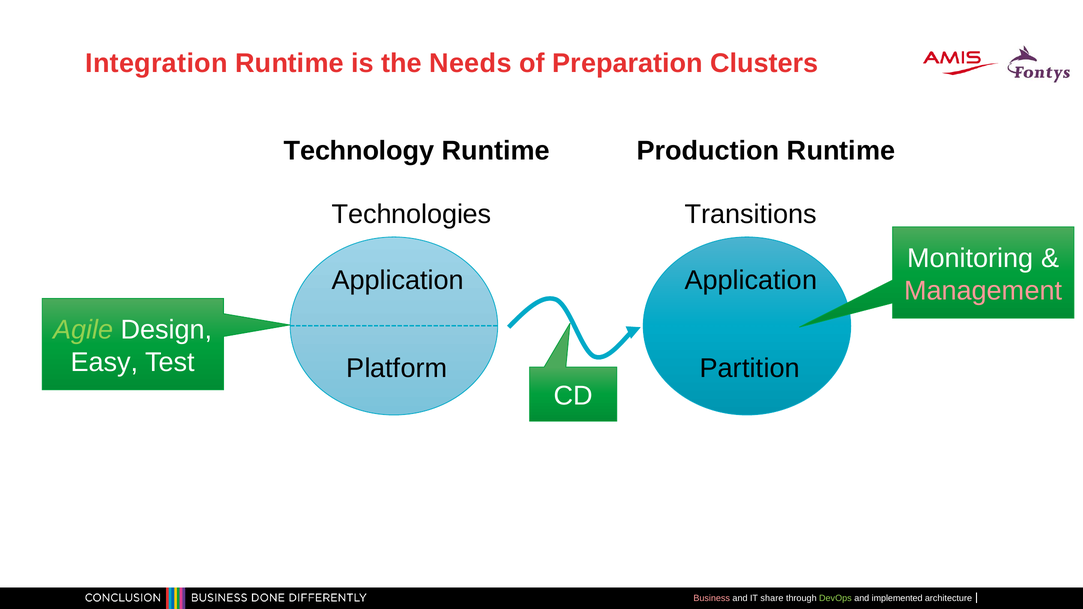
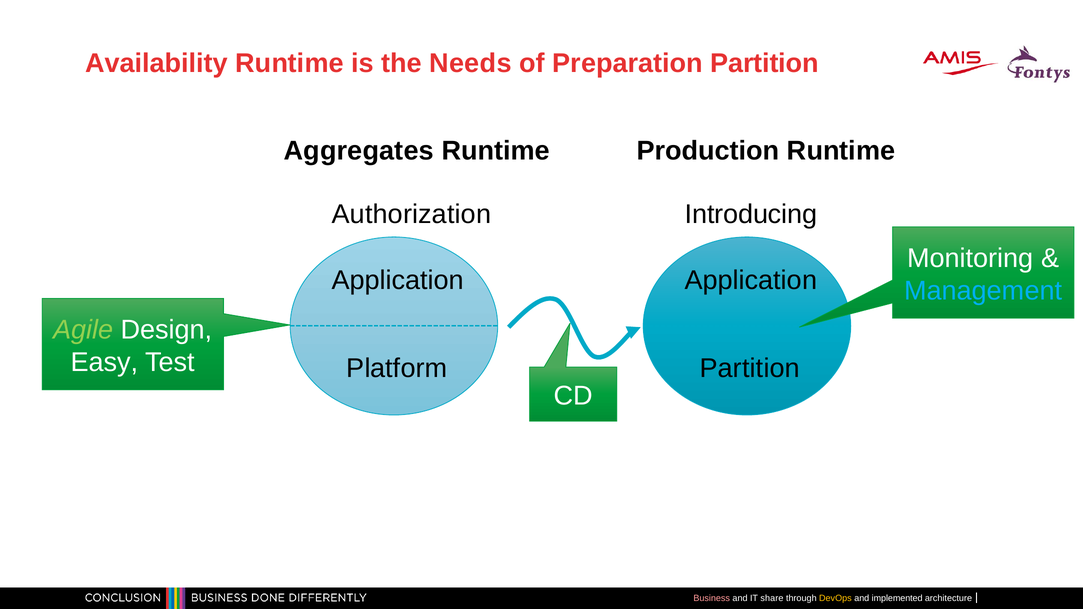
Integration: Integration -> Availability
Preparation Clusters: Clusters -> Partition
Technology: Technology -> Aggregates
Technologies: Technologies -> Authorization
Transitions: Transitions -> Introducing
Management colour: pink -> light blue
DevOps colour: light green -> yellow
